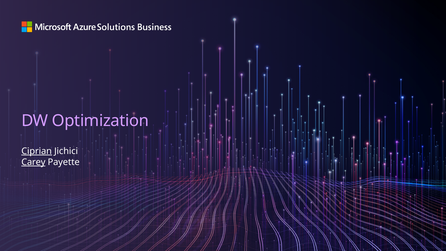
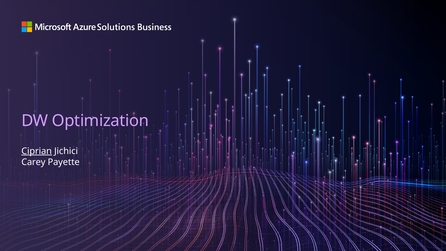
Carey underline: present -> none
